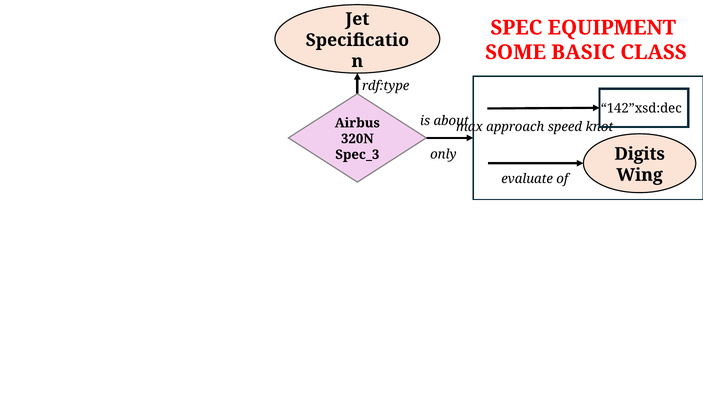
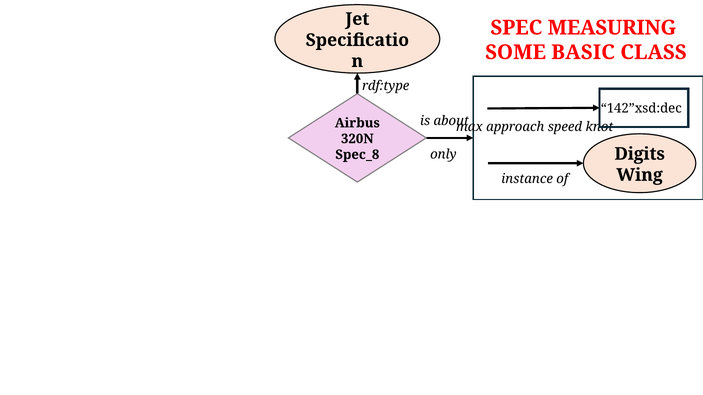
EQUIPMENT: EQUIPMENT -> MEASURING
Spec_3: Spec_3 -> Spec_8
evaluate: evaluate -> instance
